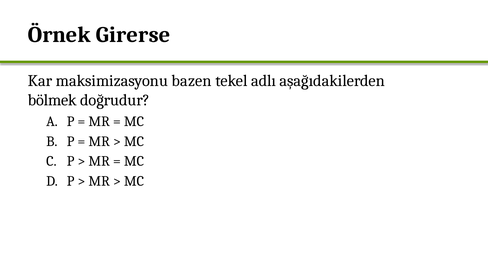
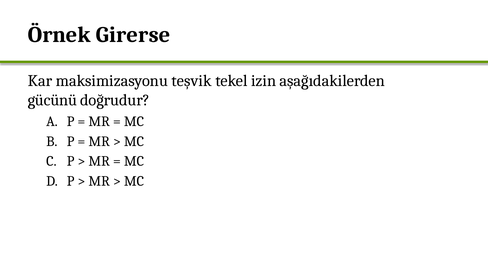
bazen: bazen -> teşvik
adlı: adlı -> izin
bölmek: bölmek -> gücünü
